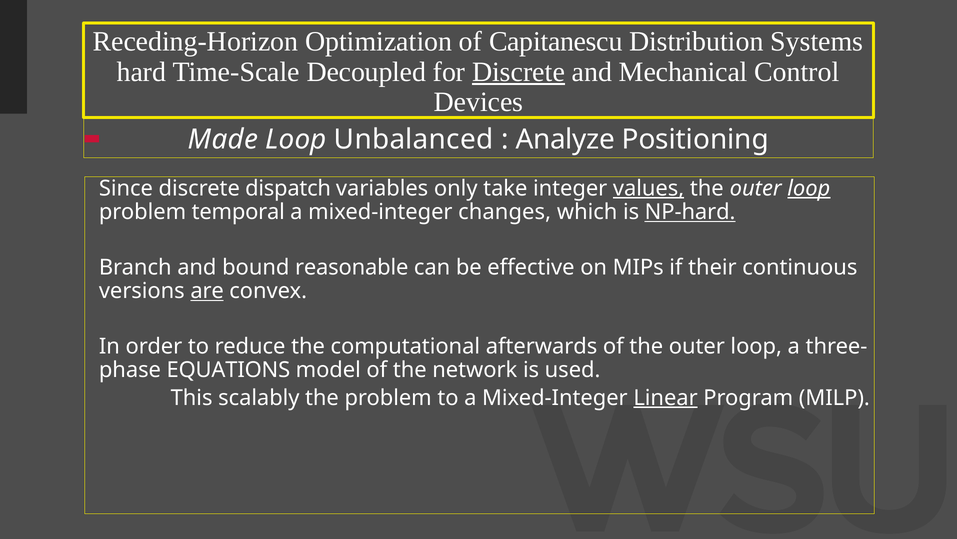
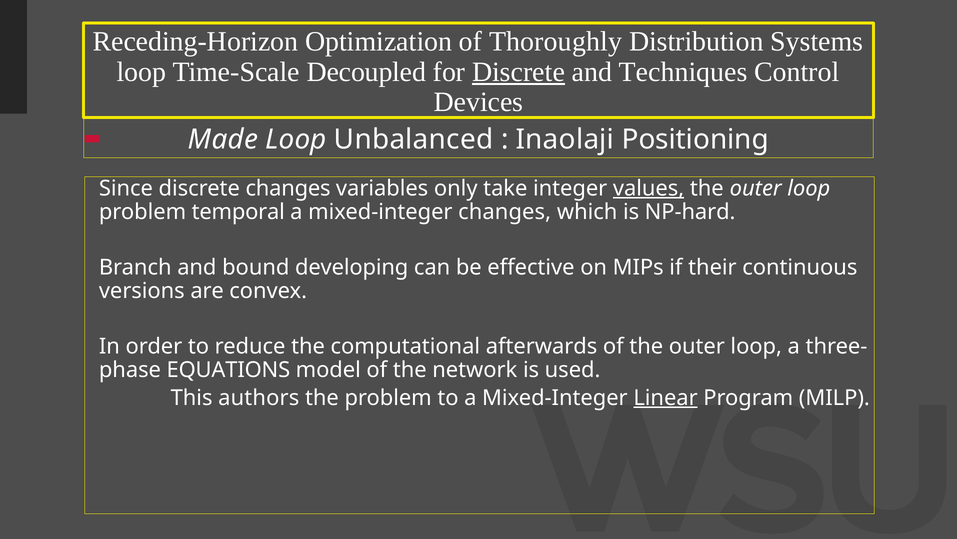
Capitanescu: Capitanescu -> Thoroughly
hard at (141, 72): hard -> loop
Mechanical: Mechanical -> Techniques
Analyze: Analyze -> Inaolaji
discrete dispatch: dispatch -> changes
loop at (809, 188) underline: present -> none
NP-hard underline: present -> none
reasonable: reasonable -> developing
are underline: present -> none
scalably: scalably -> authors
